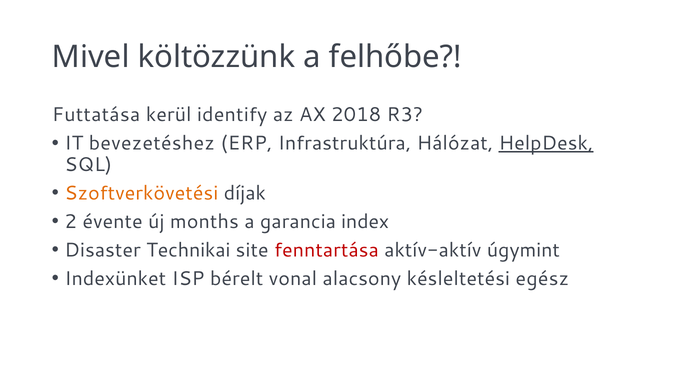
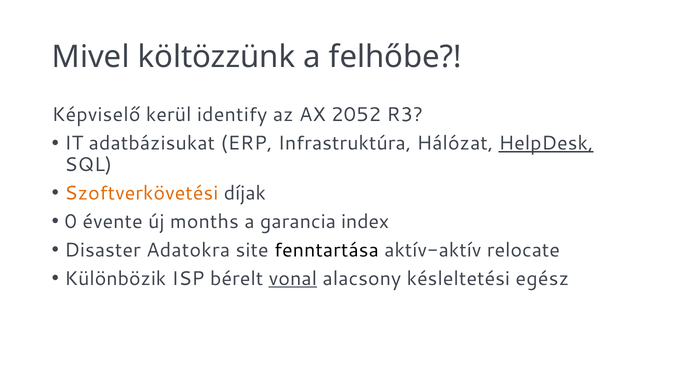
Futtatása: Futtatása -> Képviselő
2018: 2018 -> 2052
bevezetéshez: bevezetéshez -> adatbázisukat
2: 2 -> 0
Technikai: Technikai -> Adatokra
fenntartása colour: red -> black
úgymint: úgymint -> relocate
Indexünket: Indexünket -> Különbözik
vonal underline: none -> present
